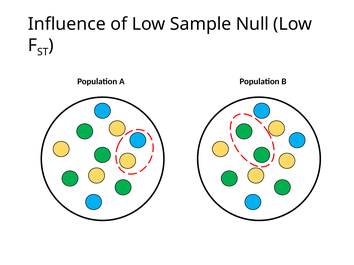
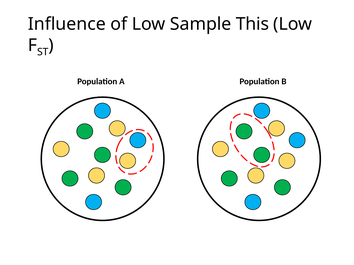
Null: Null -> This
